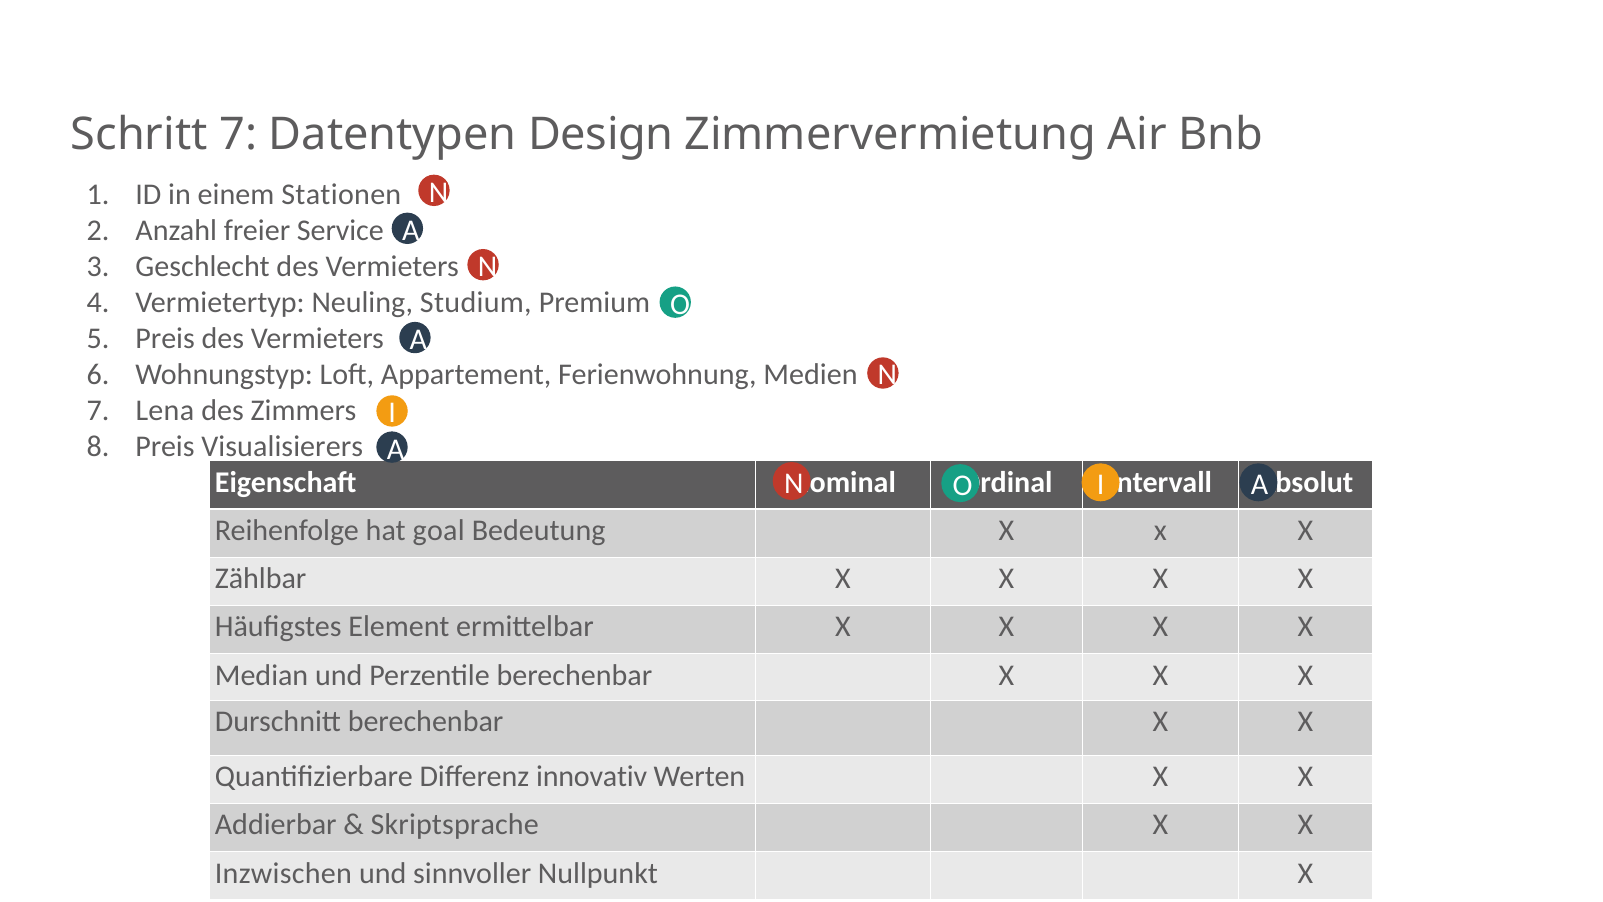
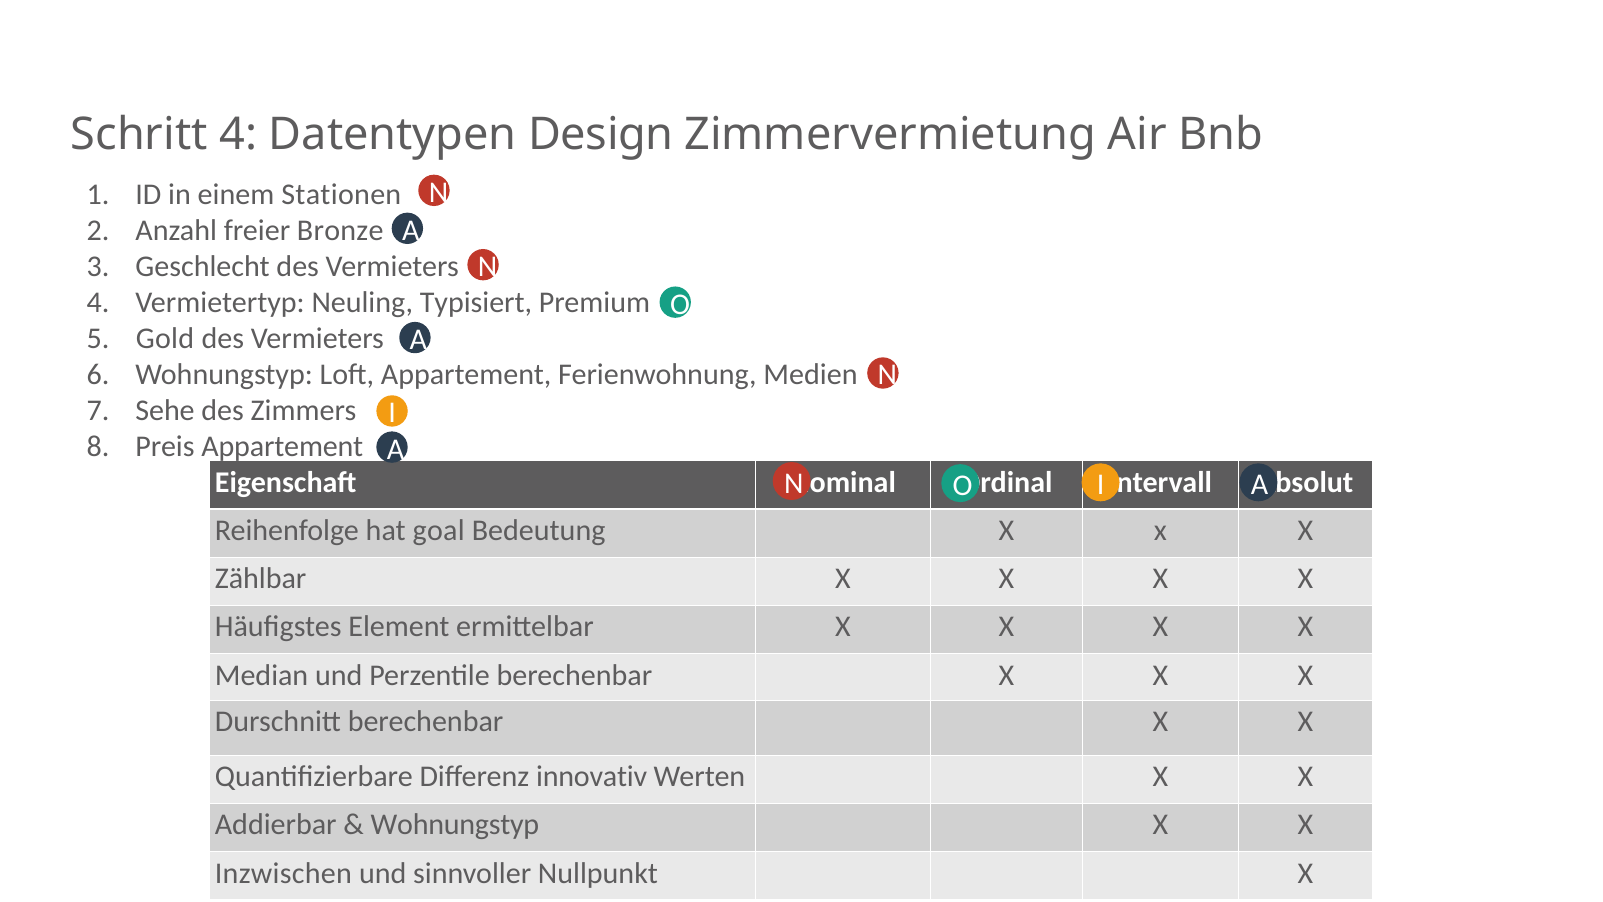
Schritt 7: 7 -> 4
Service: Service -> Bronze
Studium: Studium -> Typisiert
Preis at (165, 339): Preis -> Gold
Lena: Lena -> Sehe
Preis Visualisierers: Visualisierers -> Appartement
Skriptsprache at (455, 825): Skriptsprache -> Wohnungstyp
